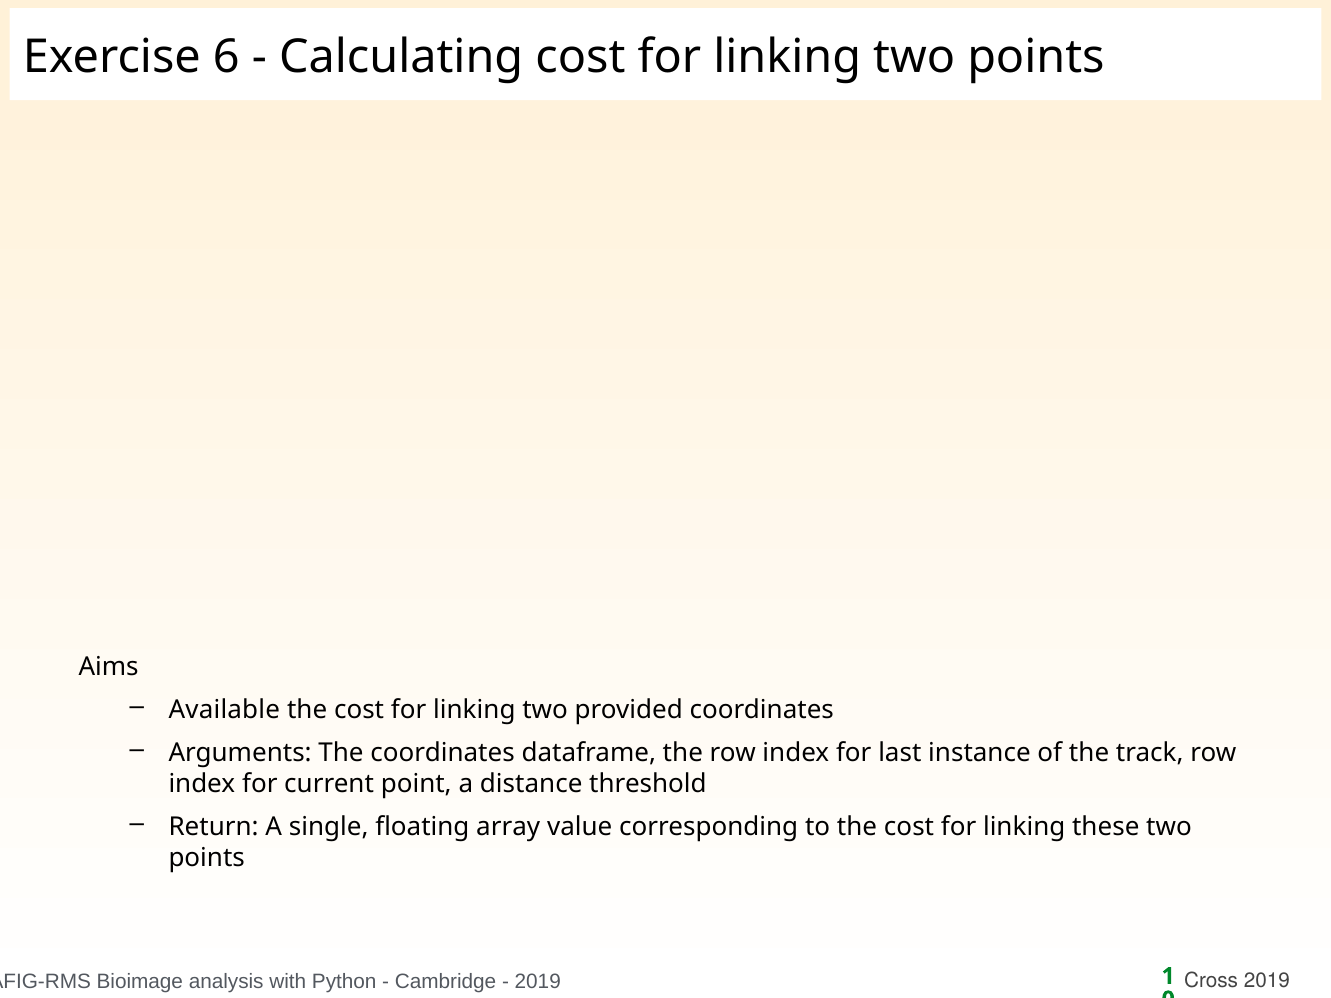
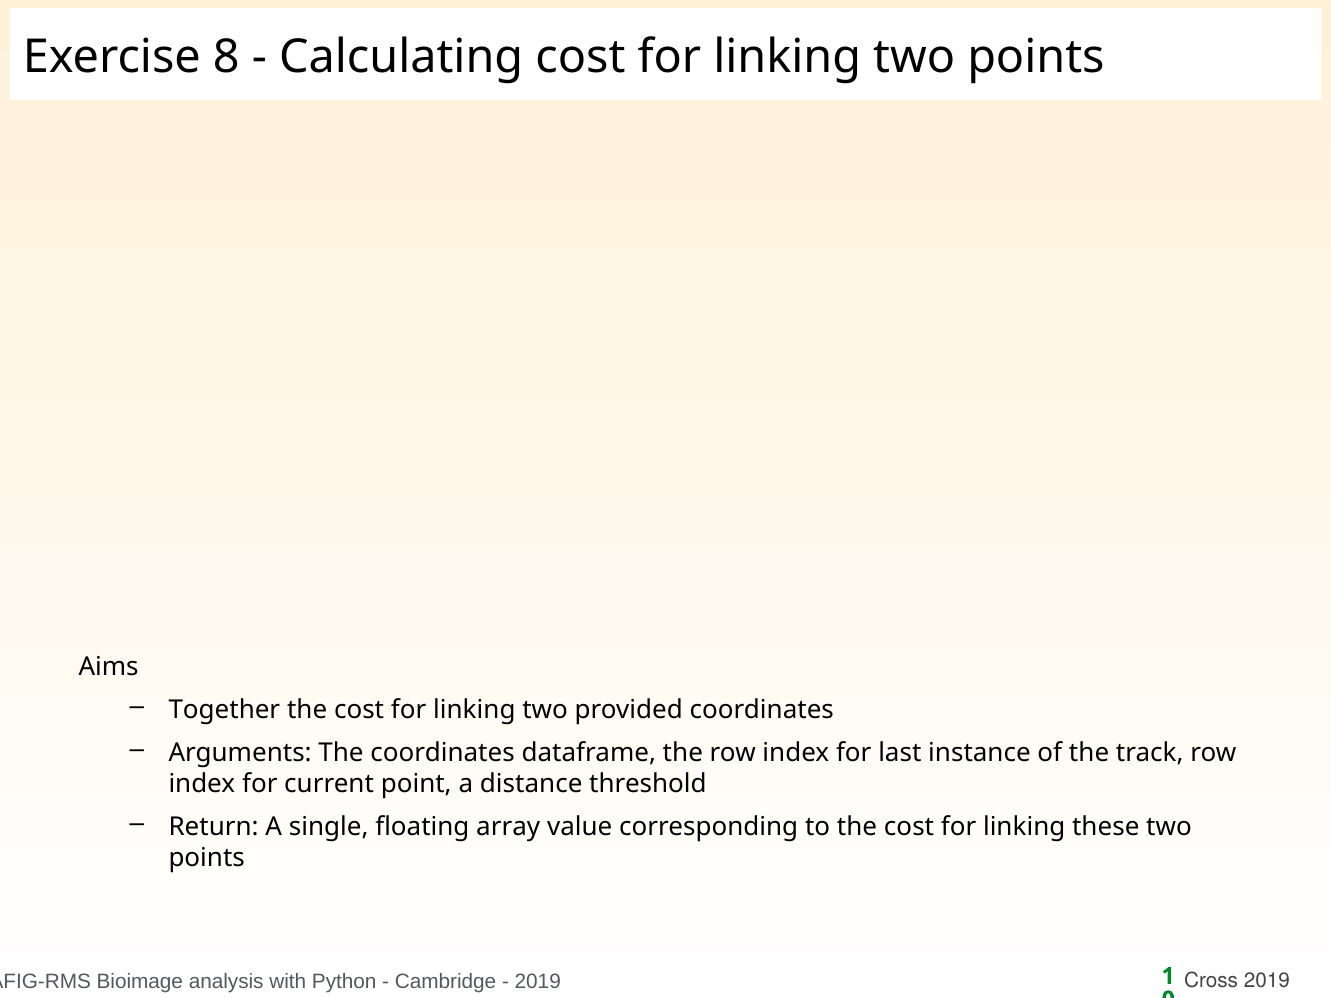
6: 6 -> 8
Available: Available -> Together
